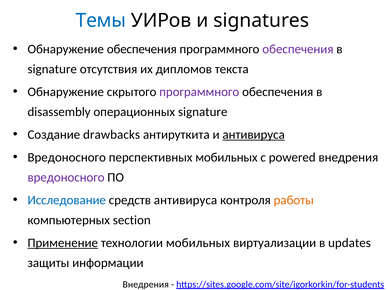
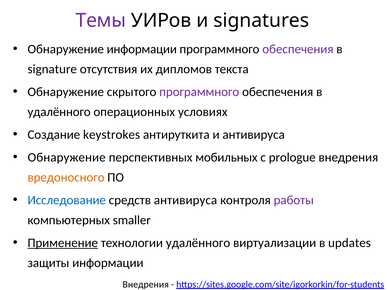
Темы colour: blue -> purple
Обнаружение обеспечения: обеспечения -> информации
disassembly at (59, 112): disassembly -> удалённого
операционных signature: signature -> условиях
drawbacks: drawbacks -> keystrokes
антивируса at (254, 135) underline: present -> none
Вредоносного at (67, 157): Вредоносного -> Обнаружение
powered: powered -> prologue
вредоносного at (66, 177) colour: purple -> orange
работы colour: orange -> purple
section: section -> smaller
технологии мобильных: мобильных -> удалённого
